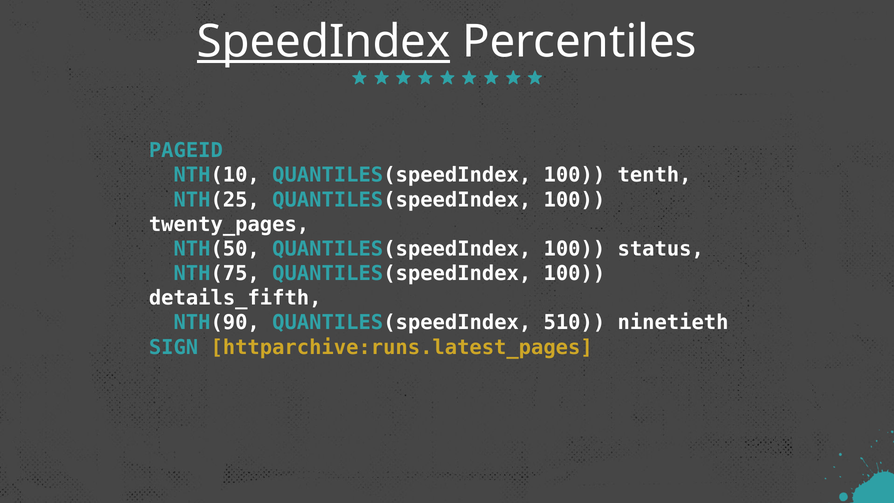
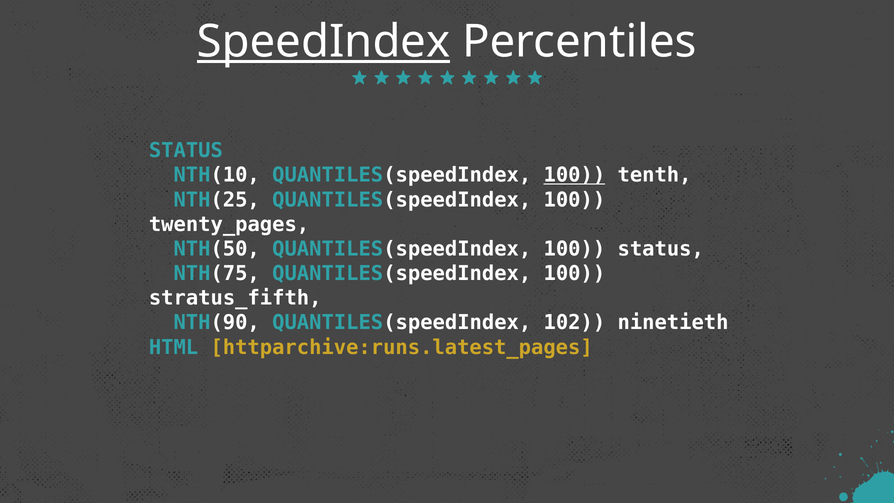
PAGEID at (186, 151): PAGEID -> STATUS
100 at (574, 175) underline: none -> present
details_fifth: details_fifth -> stratus_fifth
510: 510 -> 102
SIGN: SIGN -> HTML
